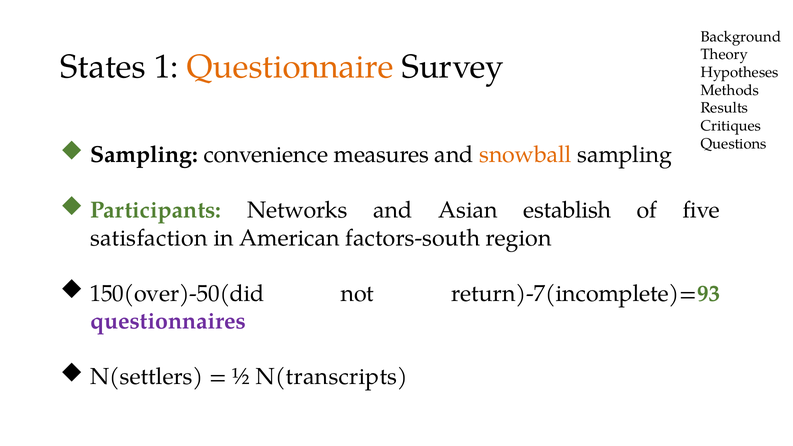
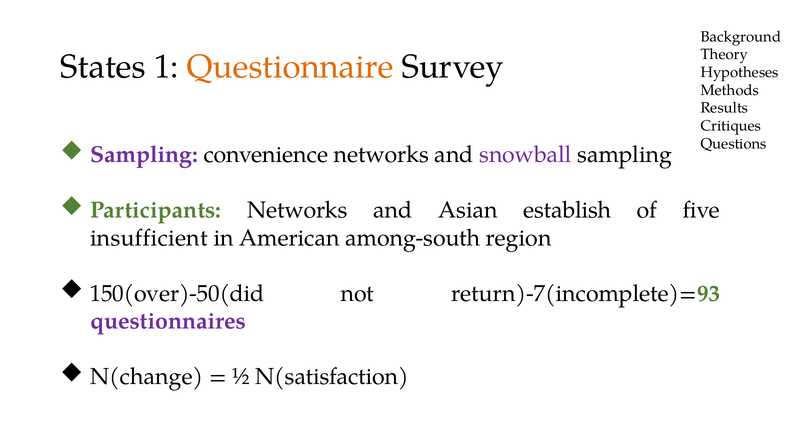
Sampling at (144, 155) colour: black -> purple
convenience measures: measures -> networks
snowball colour: orange -> purple
satisfaction: satisfaction -> insufficient
factors-south: factors-south -> among-south
N(settlers: N(settlers -> N(change
N(transcripts: N(transcripts -> N(satisfaction
